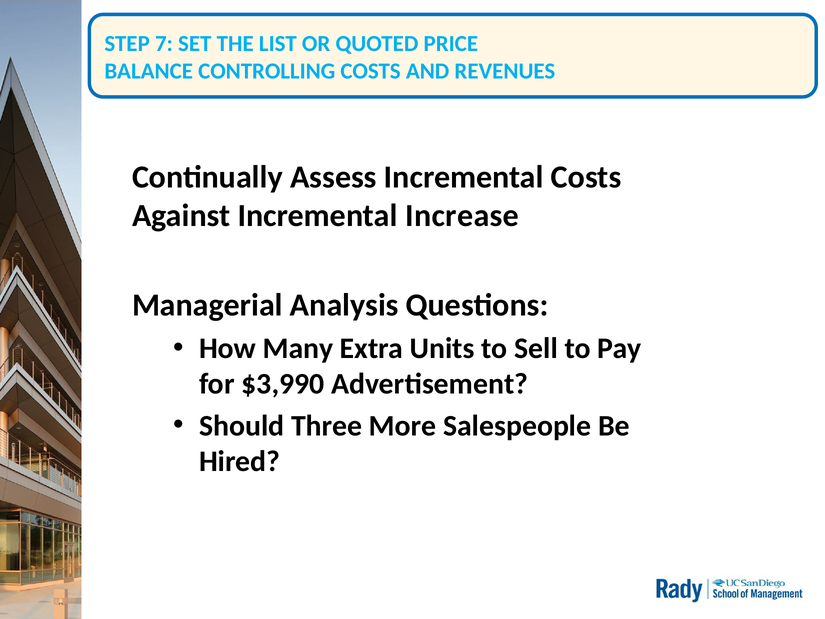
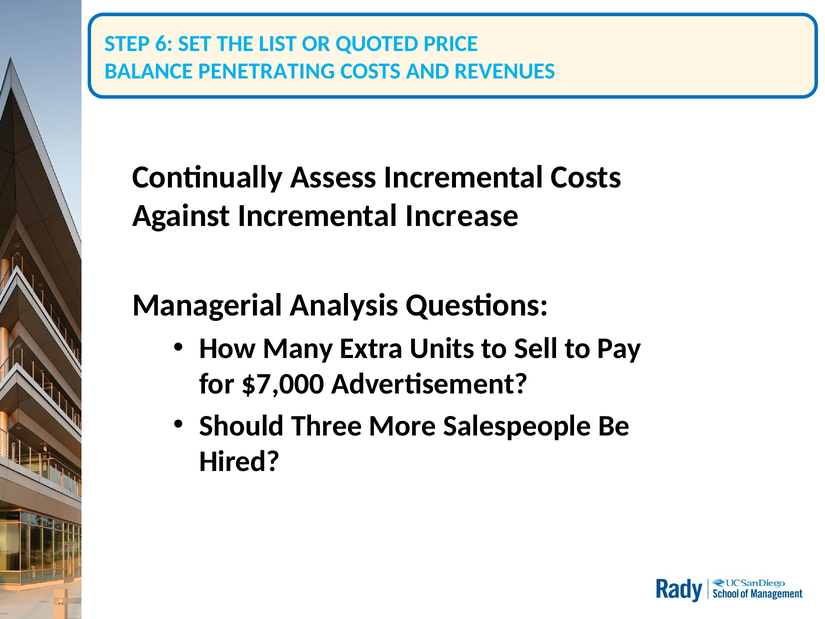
7: 7 -> 6
CONTROLLING: CONTROLLING -> PENETRATING
$3,990: $3,990 -> $7,000
